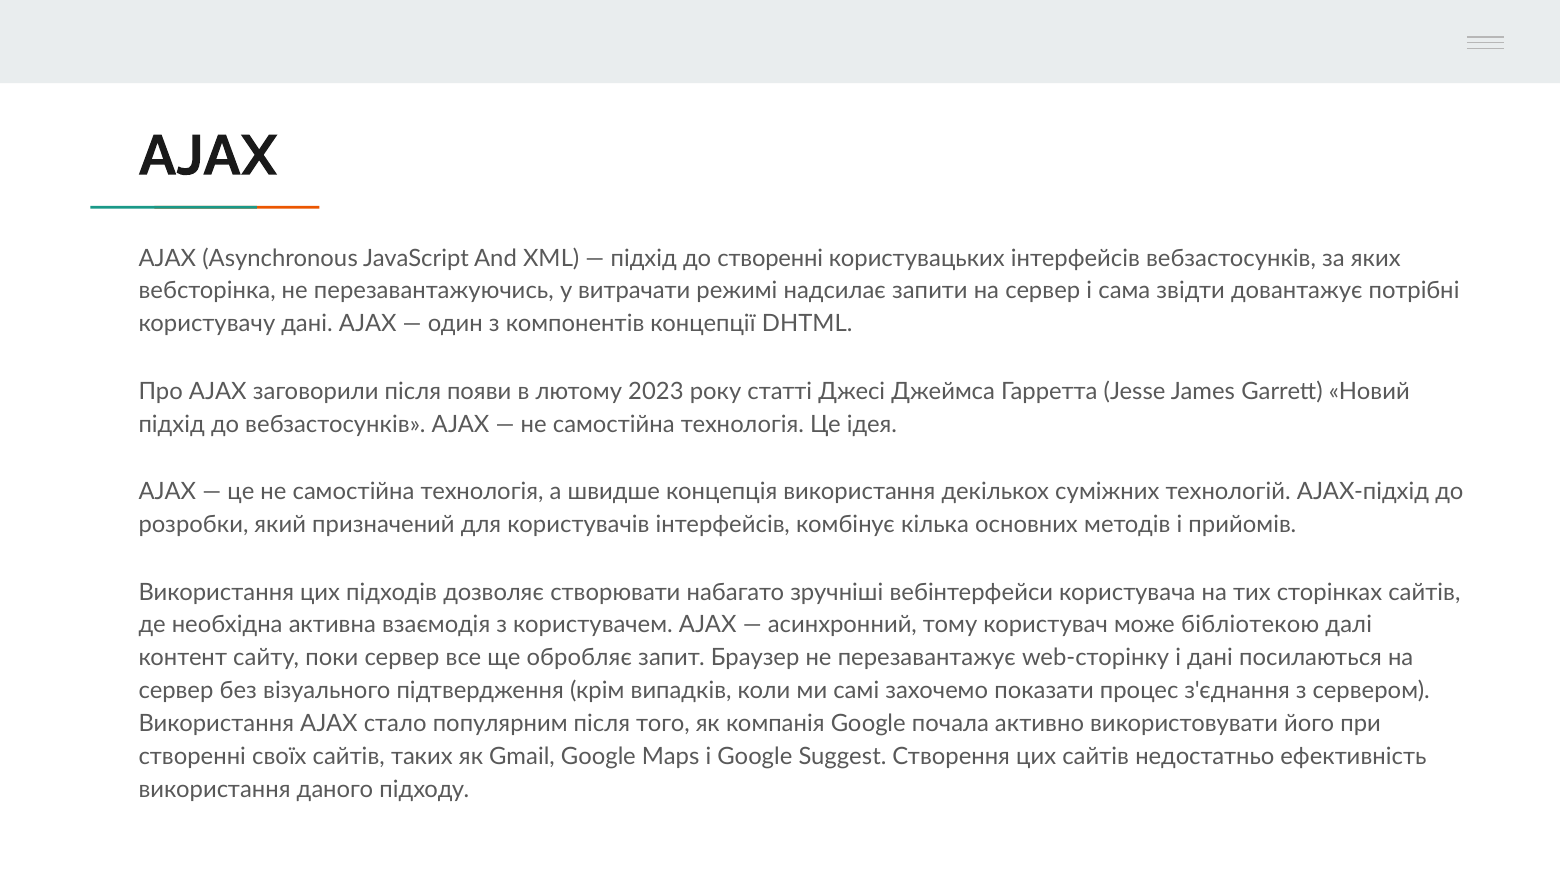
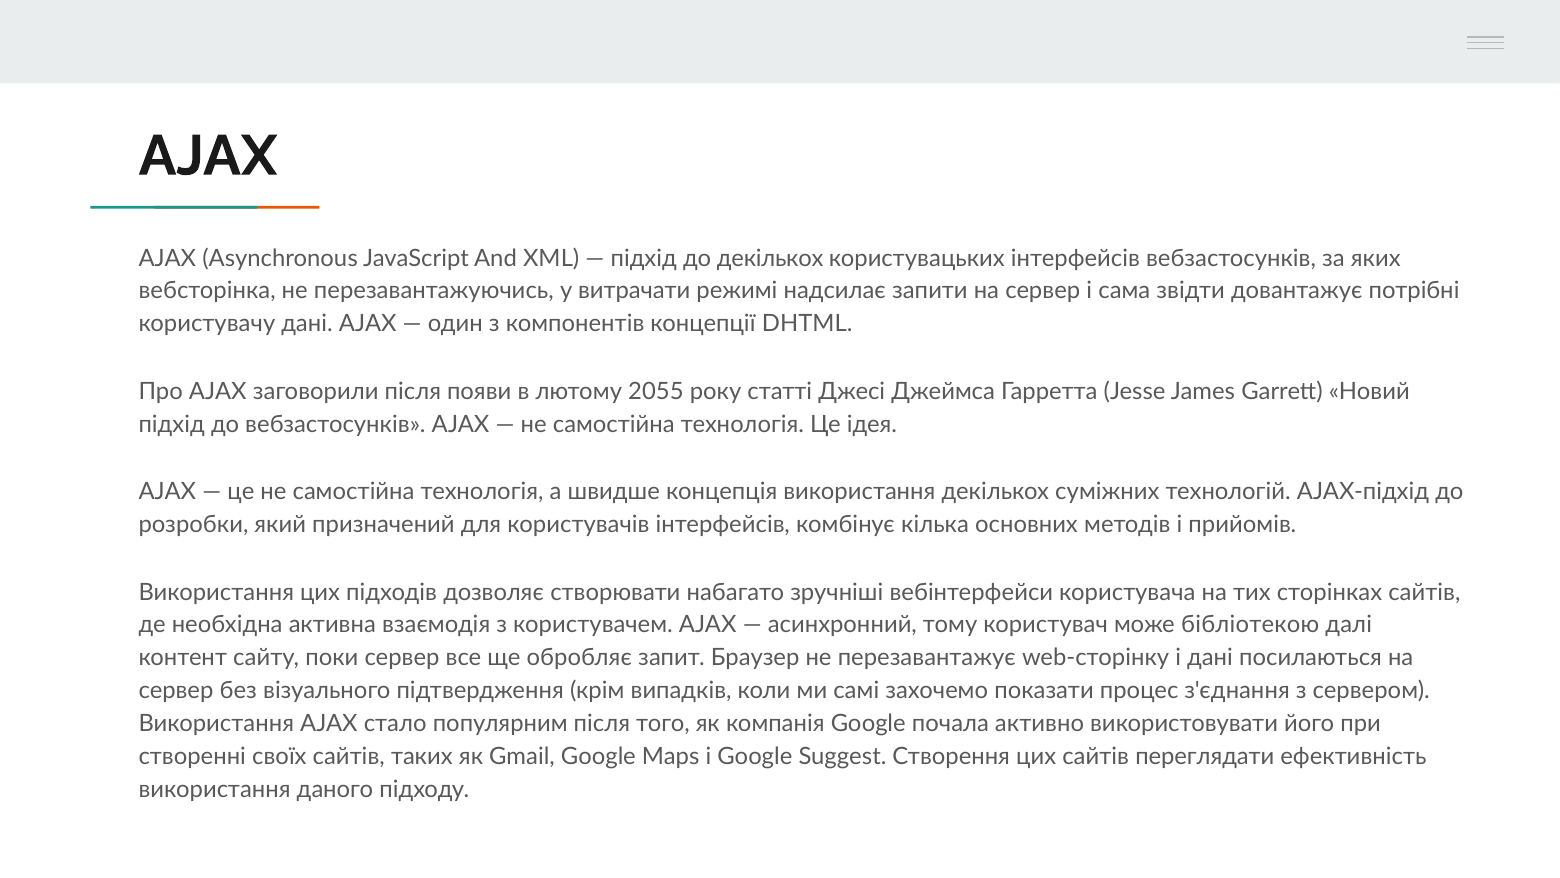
до створенні: створенні -> декількох
2023: 2023 -> 2055
недостатньо: недостатньо -> переглядати
